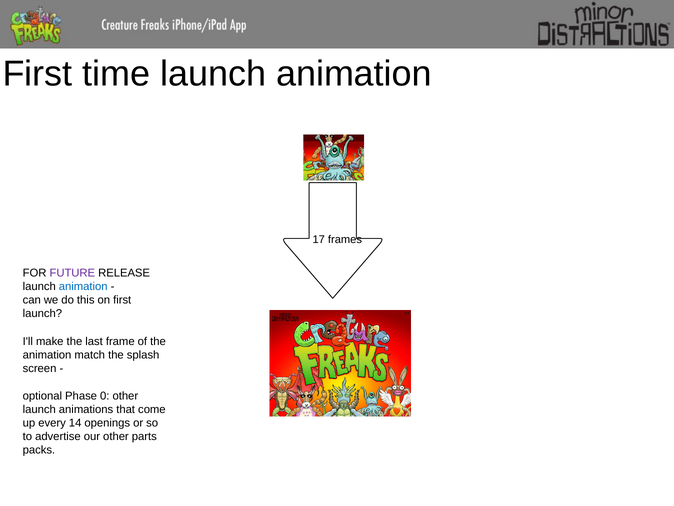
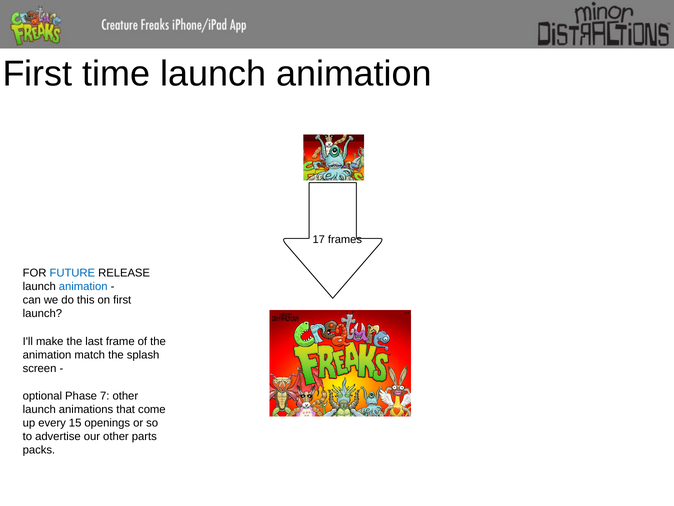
FUTURE colour: purple -> blue
0: 0 -> 7
14: 14 -> 15
